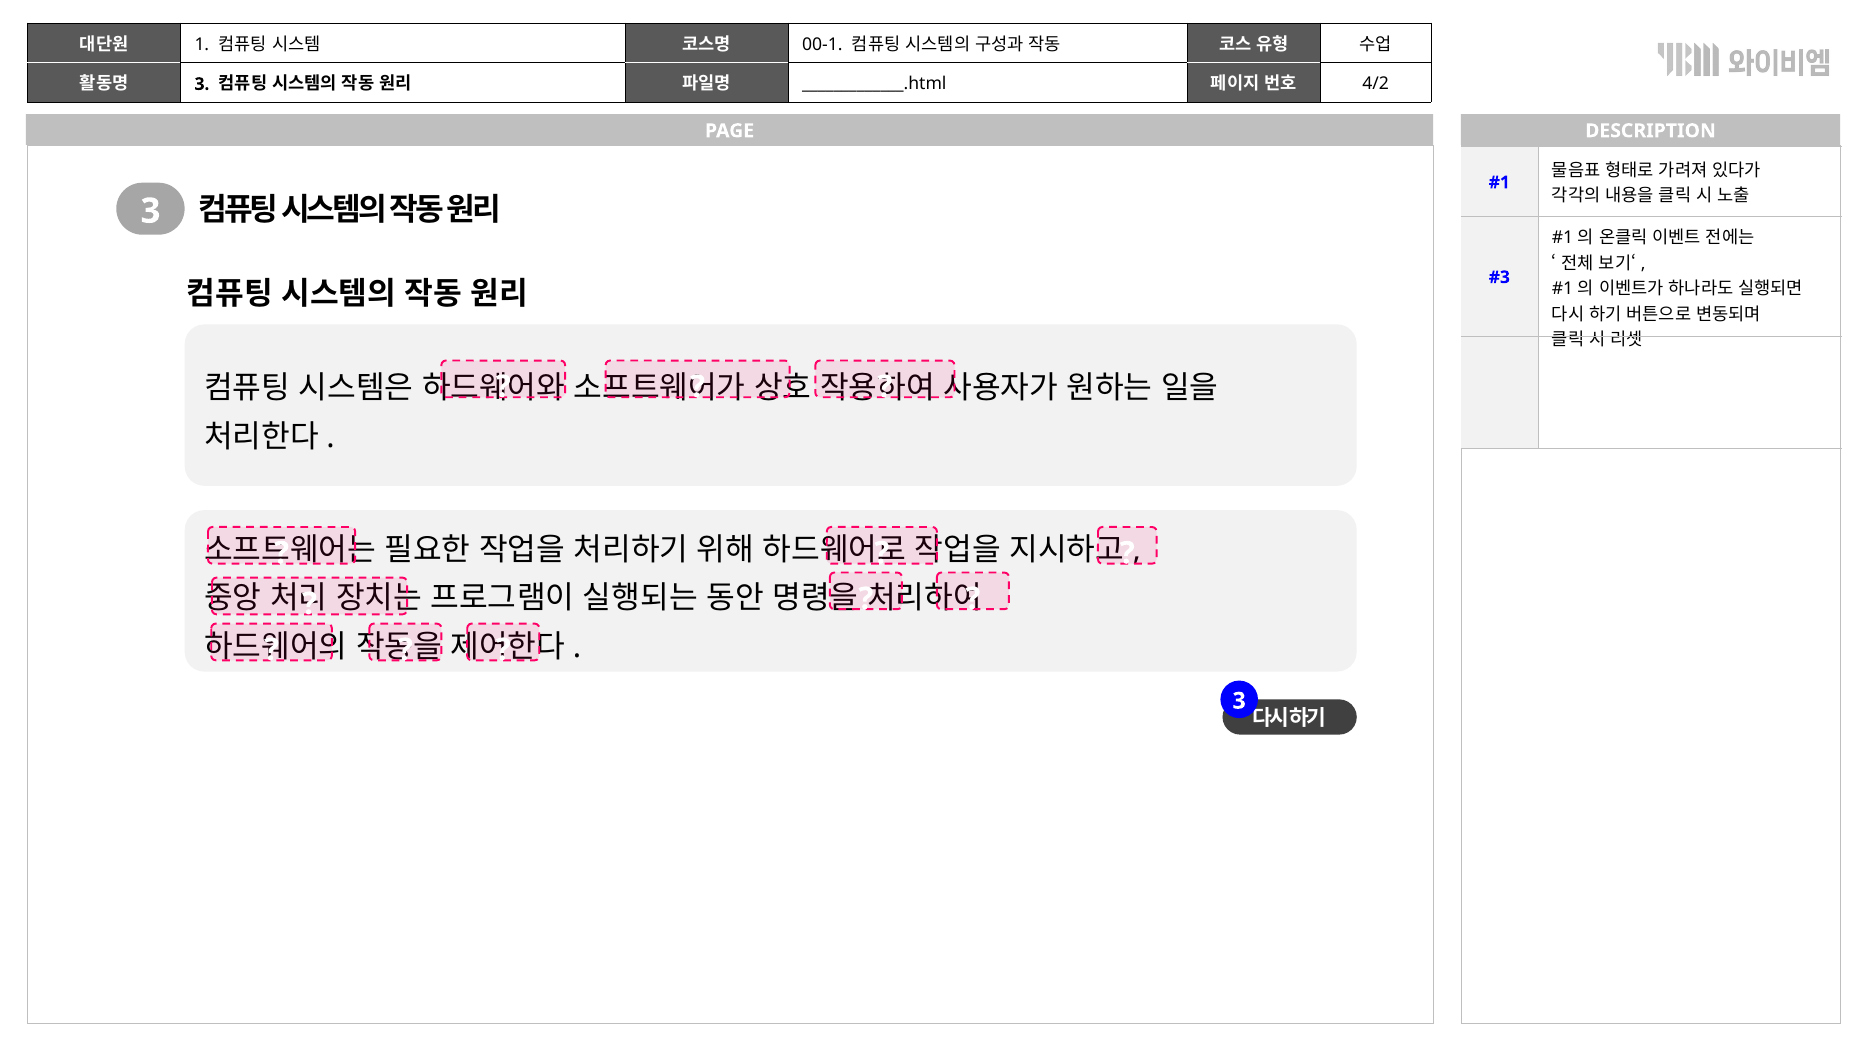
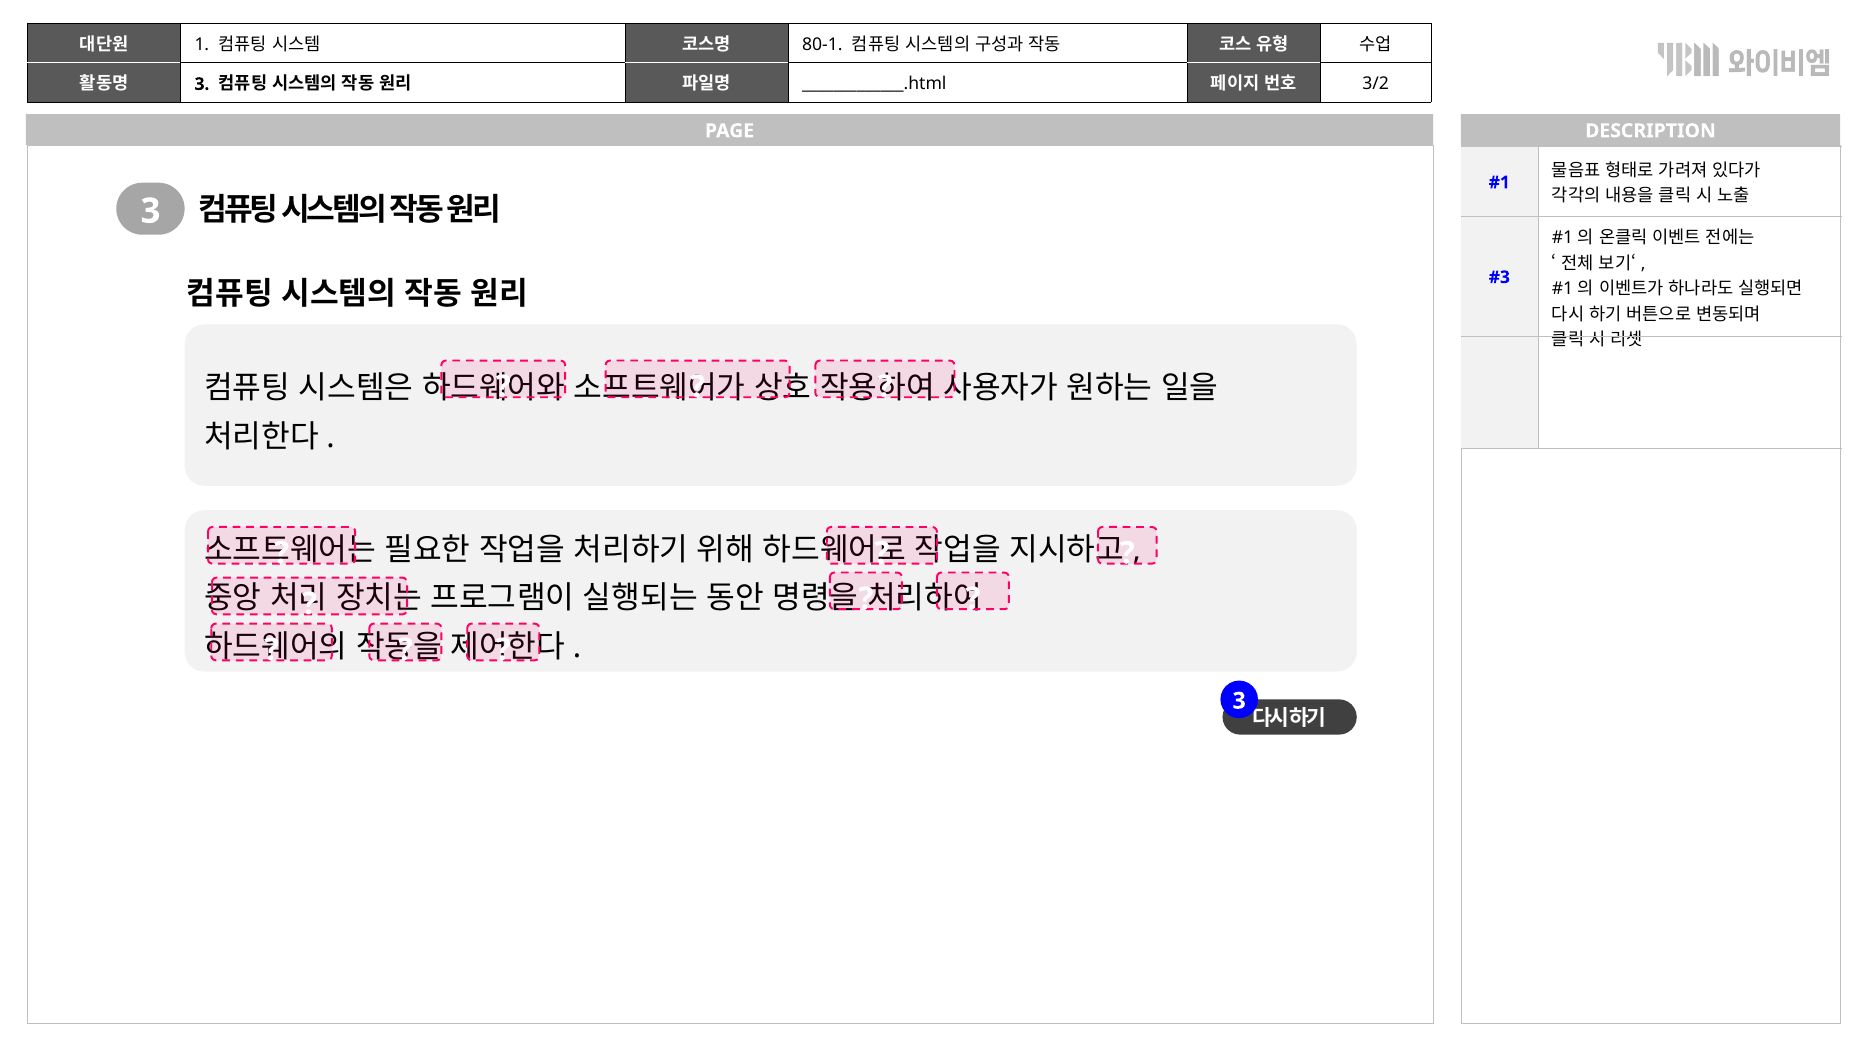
00-1: 00-1 -> 80-1
4/2: 4/2 -> 3/2
